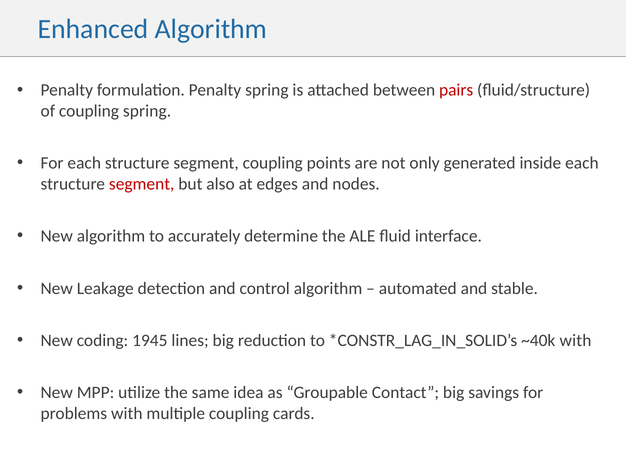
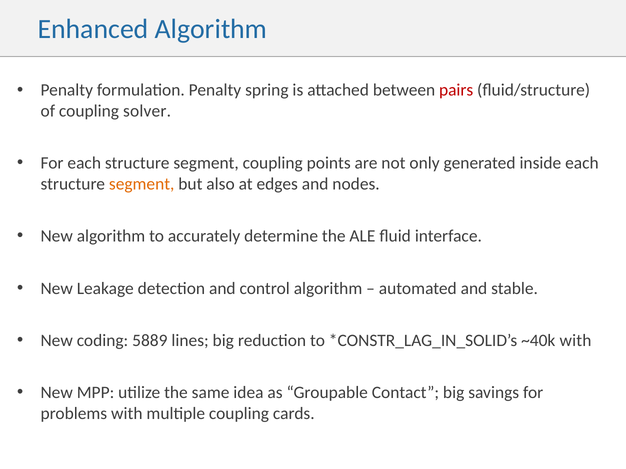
coupling spring: spring -> solver
segment at (142, 184) colour: red -> orange
1945: 1945 -> 5889
